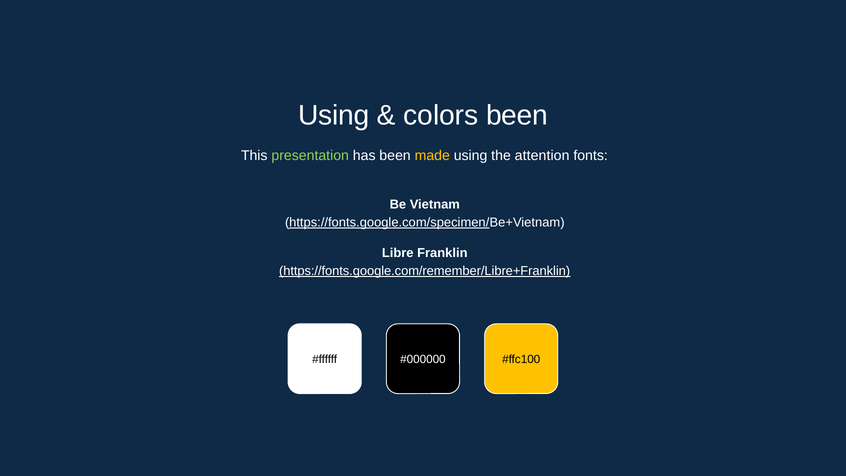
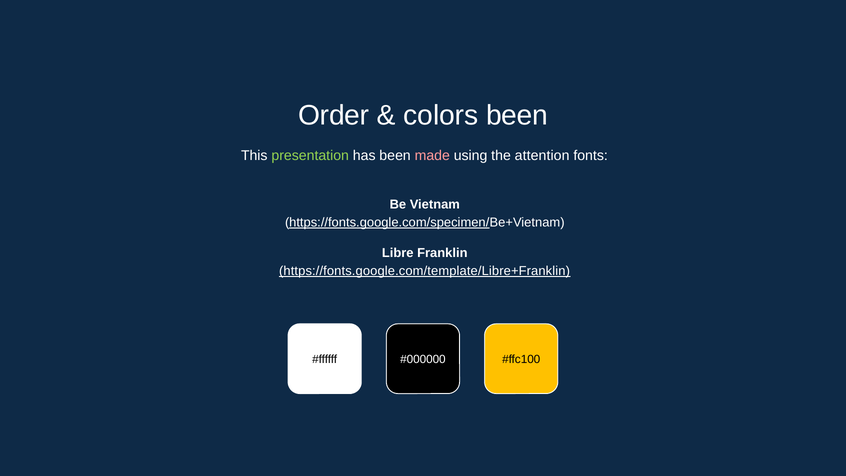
Using at (334, 116): Using -> Order
made colour: yellow -> pink
https://fonts.google.com/remember/Libre+Franklin: https://fonts.google.com/remember/Libre+Franklin -> https://fonts.google.com/template/Libre+Franklin
